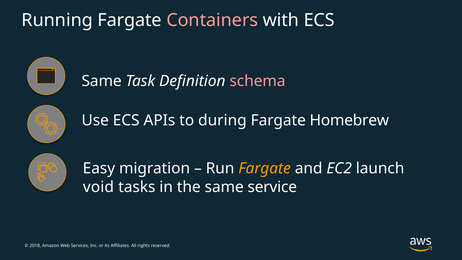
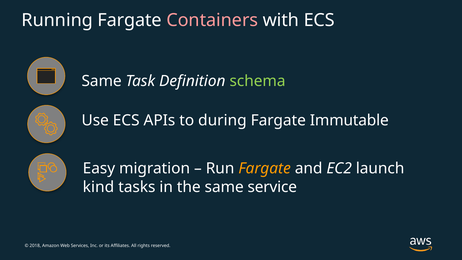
schema colour: pink -> light green
Homebrew: Homebrew -> Immutable
void: void -> kind
